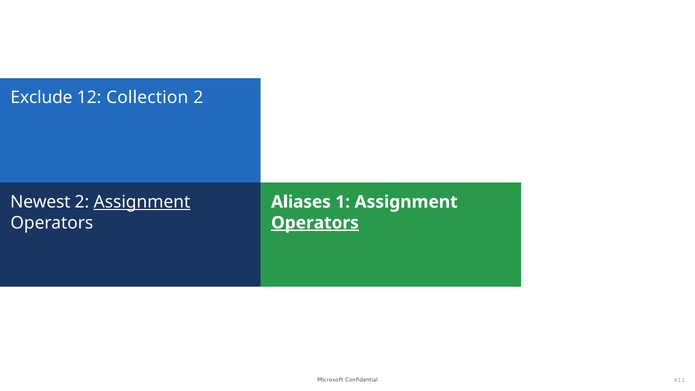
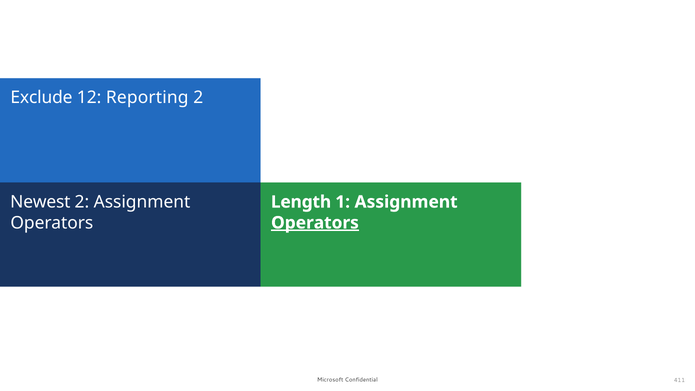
Collection: Collection -> Reporting
Assignment at (142, 202) underline: present -> none
Aliases: Aliases -> Length
